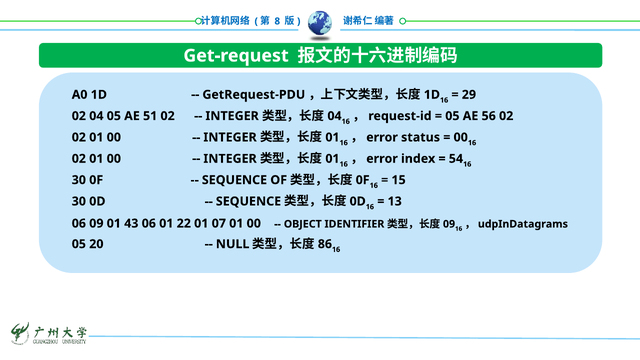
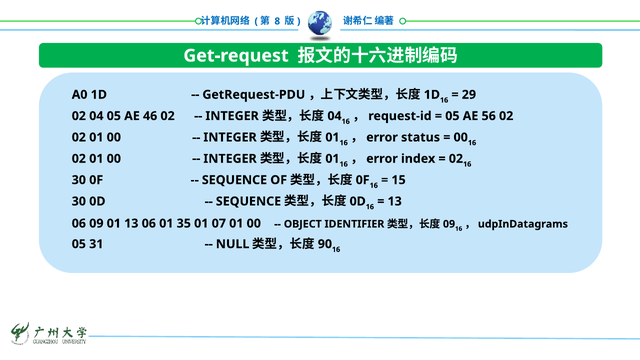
51: 51 -> 46
54 at (456, 159): 54 -> 02
01 43: 43 -> 13
22: 22 -> 35
20: 20 -> 31
86: 86 -> 90
